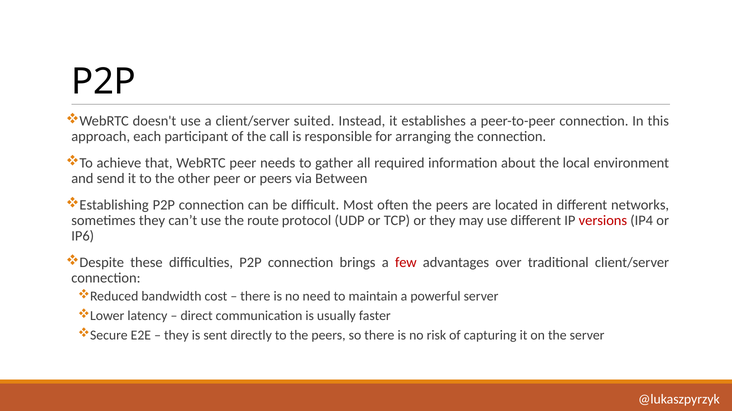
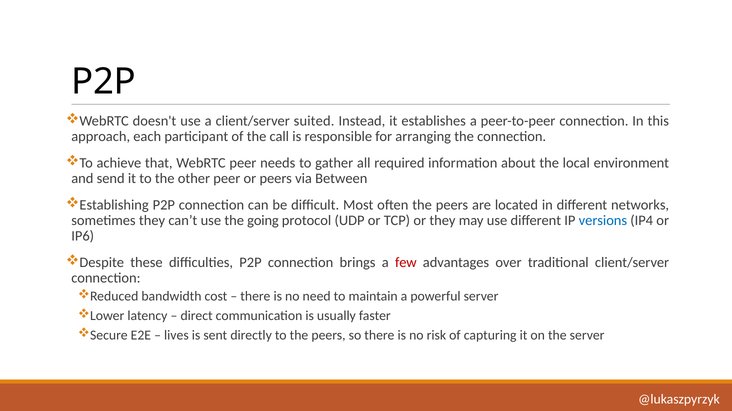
route: route -> going
versions colour: red -> blue
they at (176, 336): they -> lives
